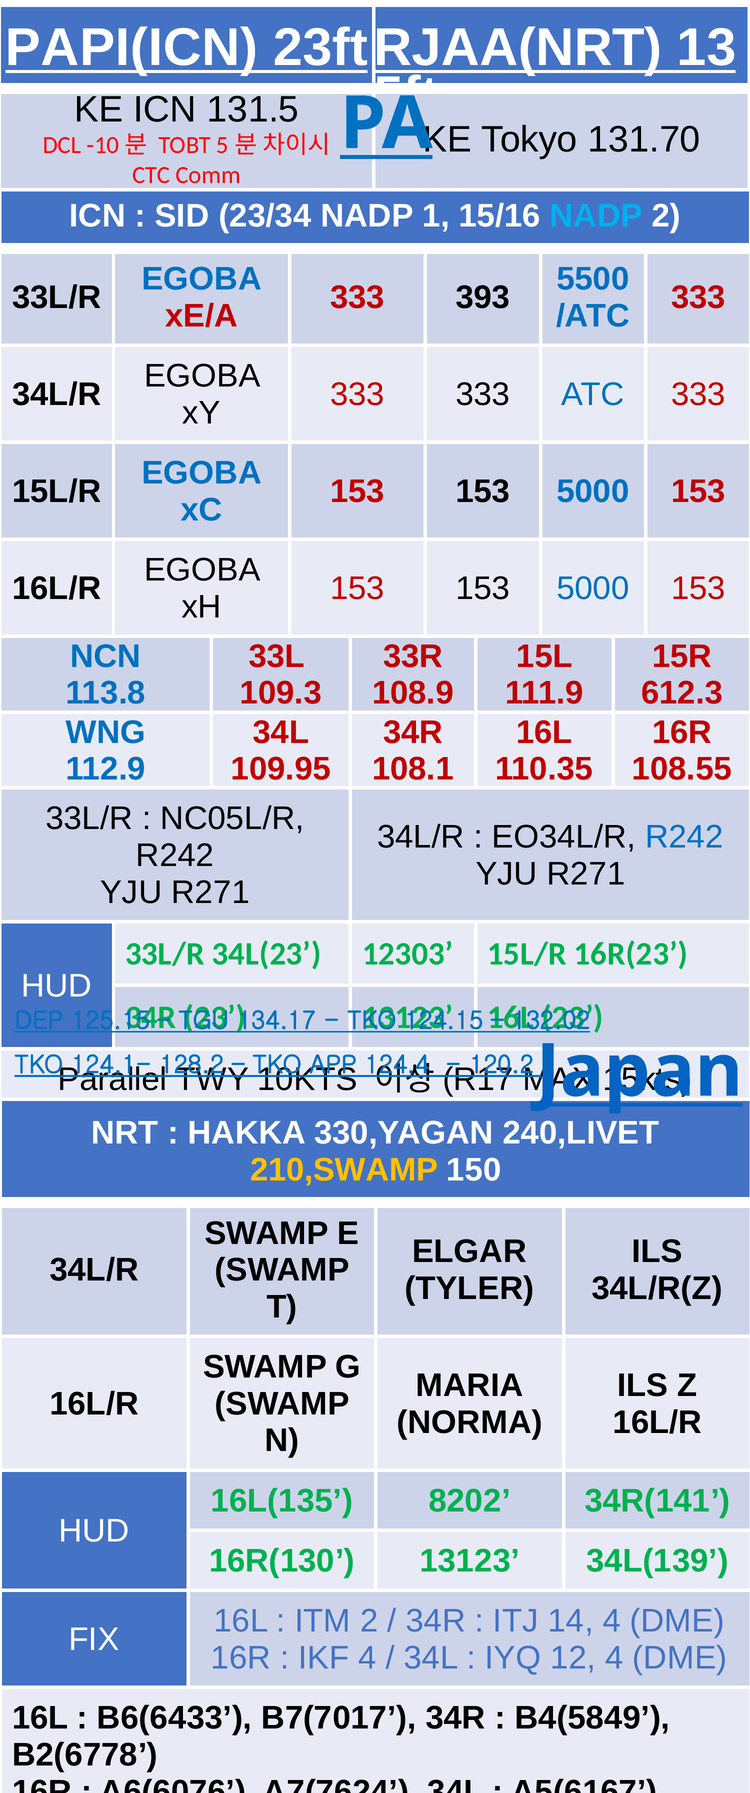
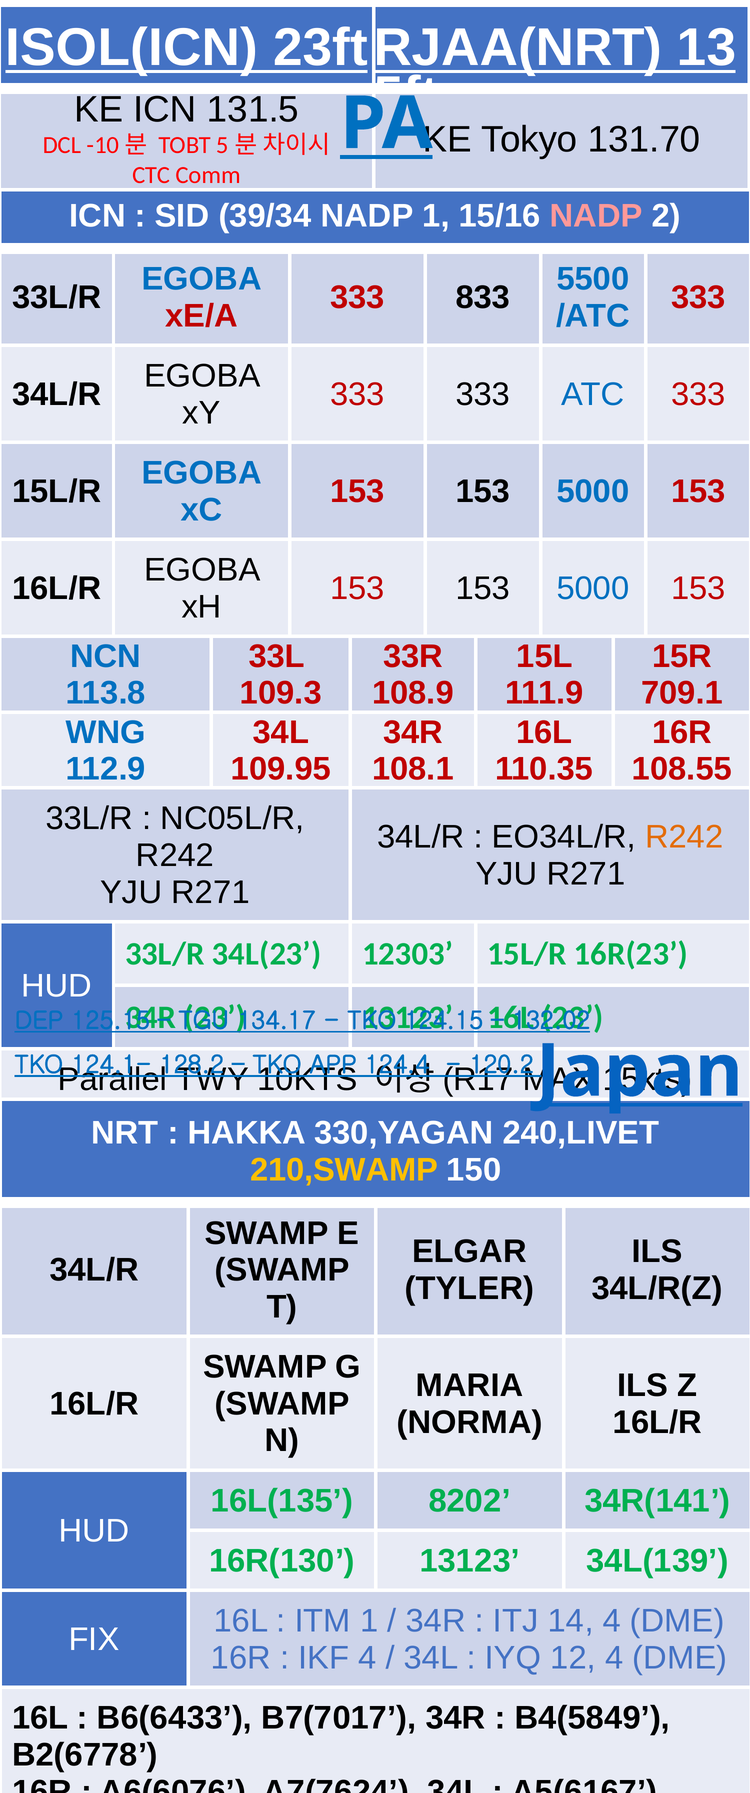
PAPI(ICN: PAPI(ICN -> ISOL(ICN
23/34: 23/34 -> 39/34
NADP at (596, 216) colour: light blue -> pink
393: 393 -> 833
612.3: 612.3 -> 709.1
R242 at (684, 838) colour: blue -> orange
ITM 2: 2 -> 1
